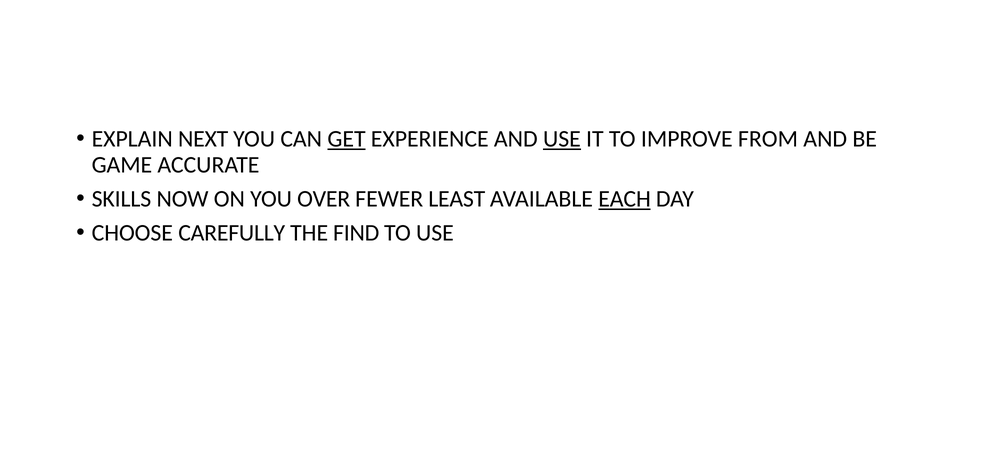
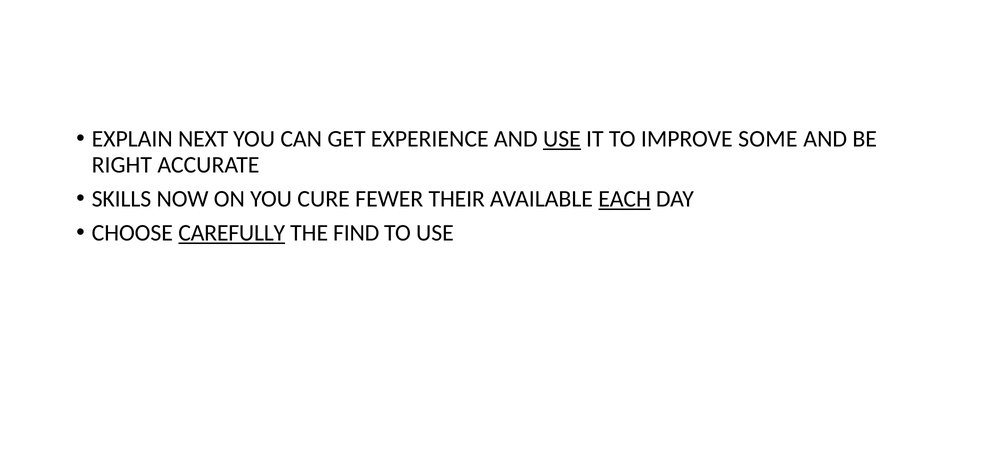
GET underline: present -> none
FROM: FROM -> SOME
GAME: GAME -> RIGHT
OVER: OVER -> CURE
LEAST: LEAST -> THEIR
CAREFULLY underline: none -> present
